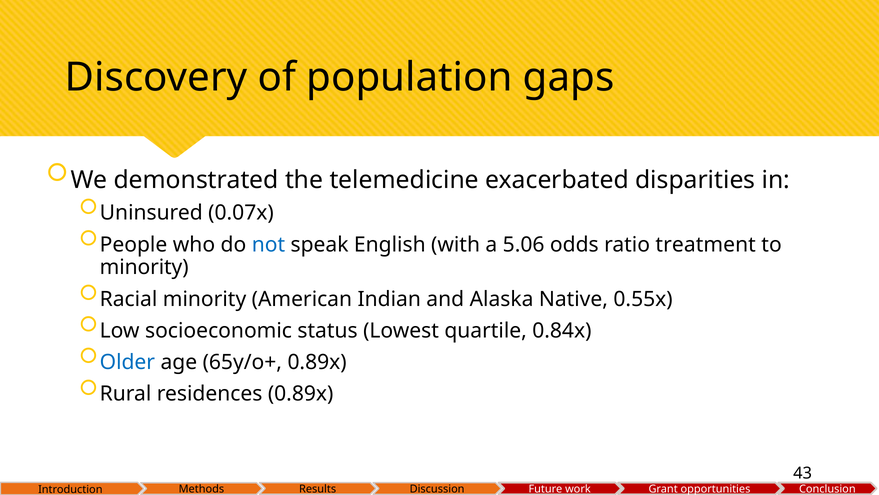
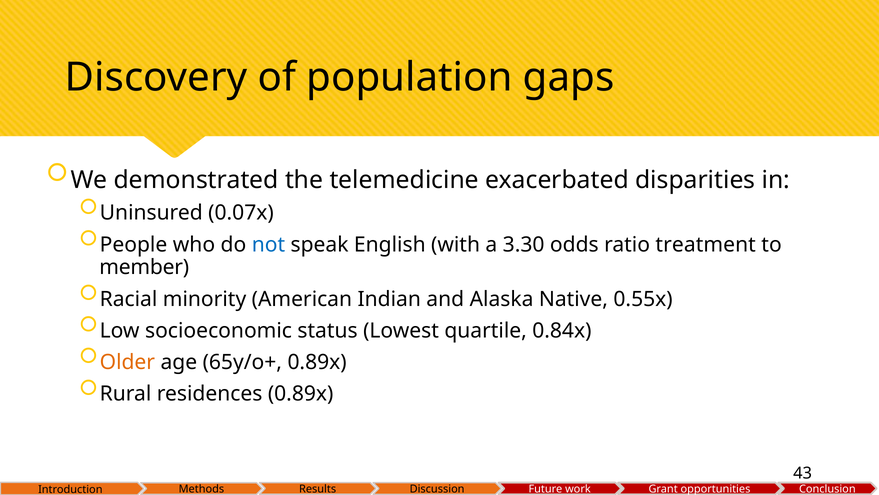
5.06: 5.06 -> 3.30
minority at (144, 267): minority -> member
Older colour: blue -> orange
